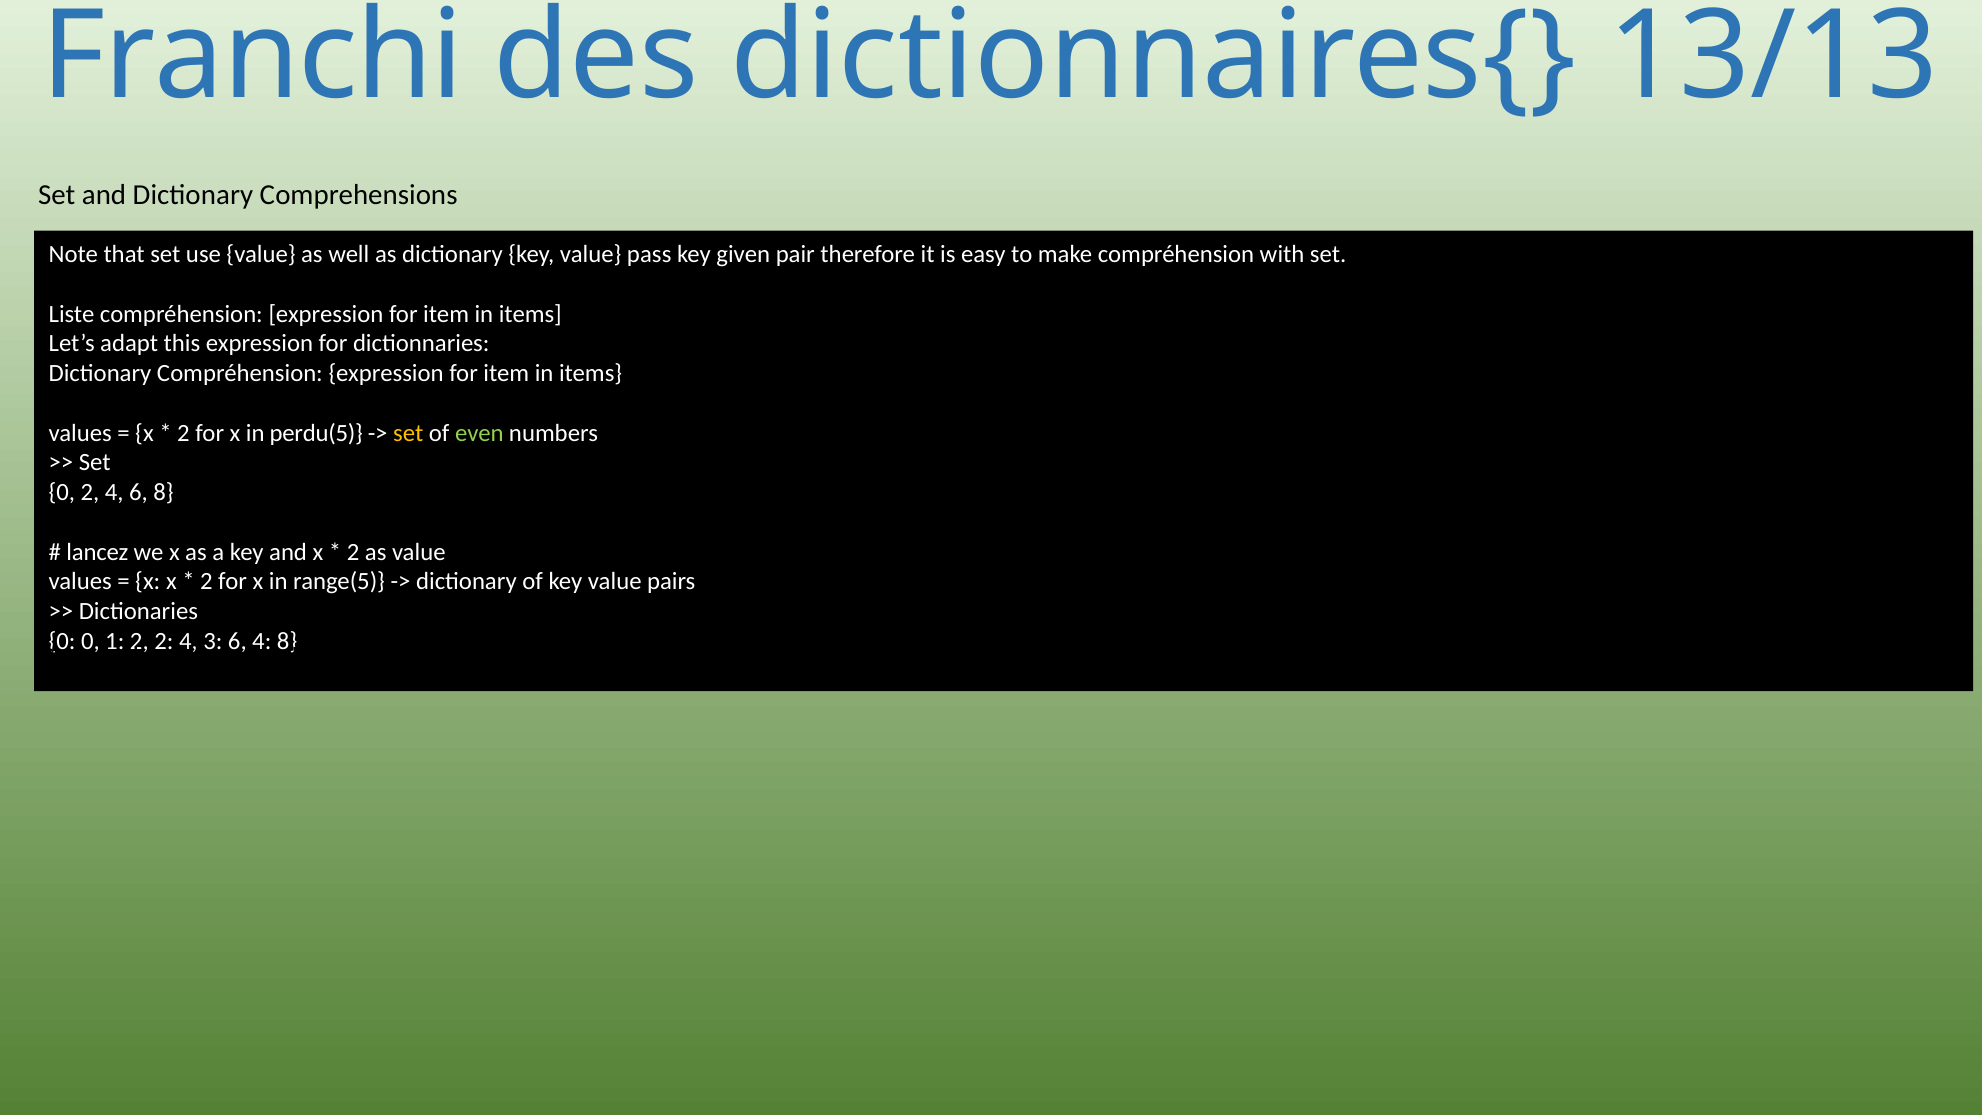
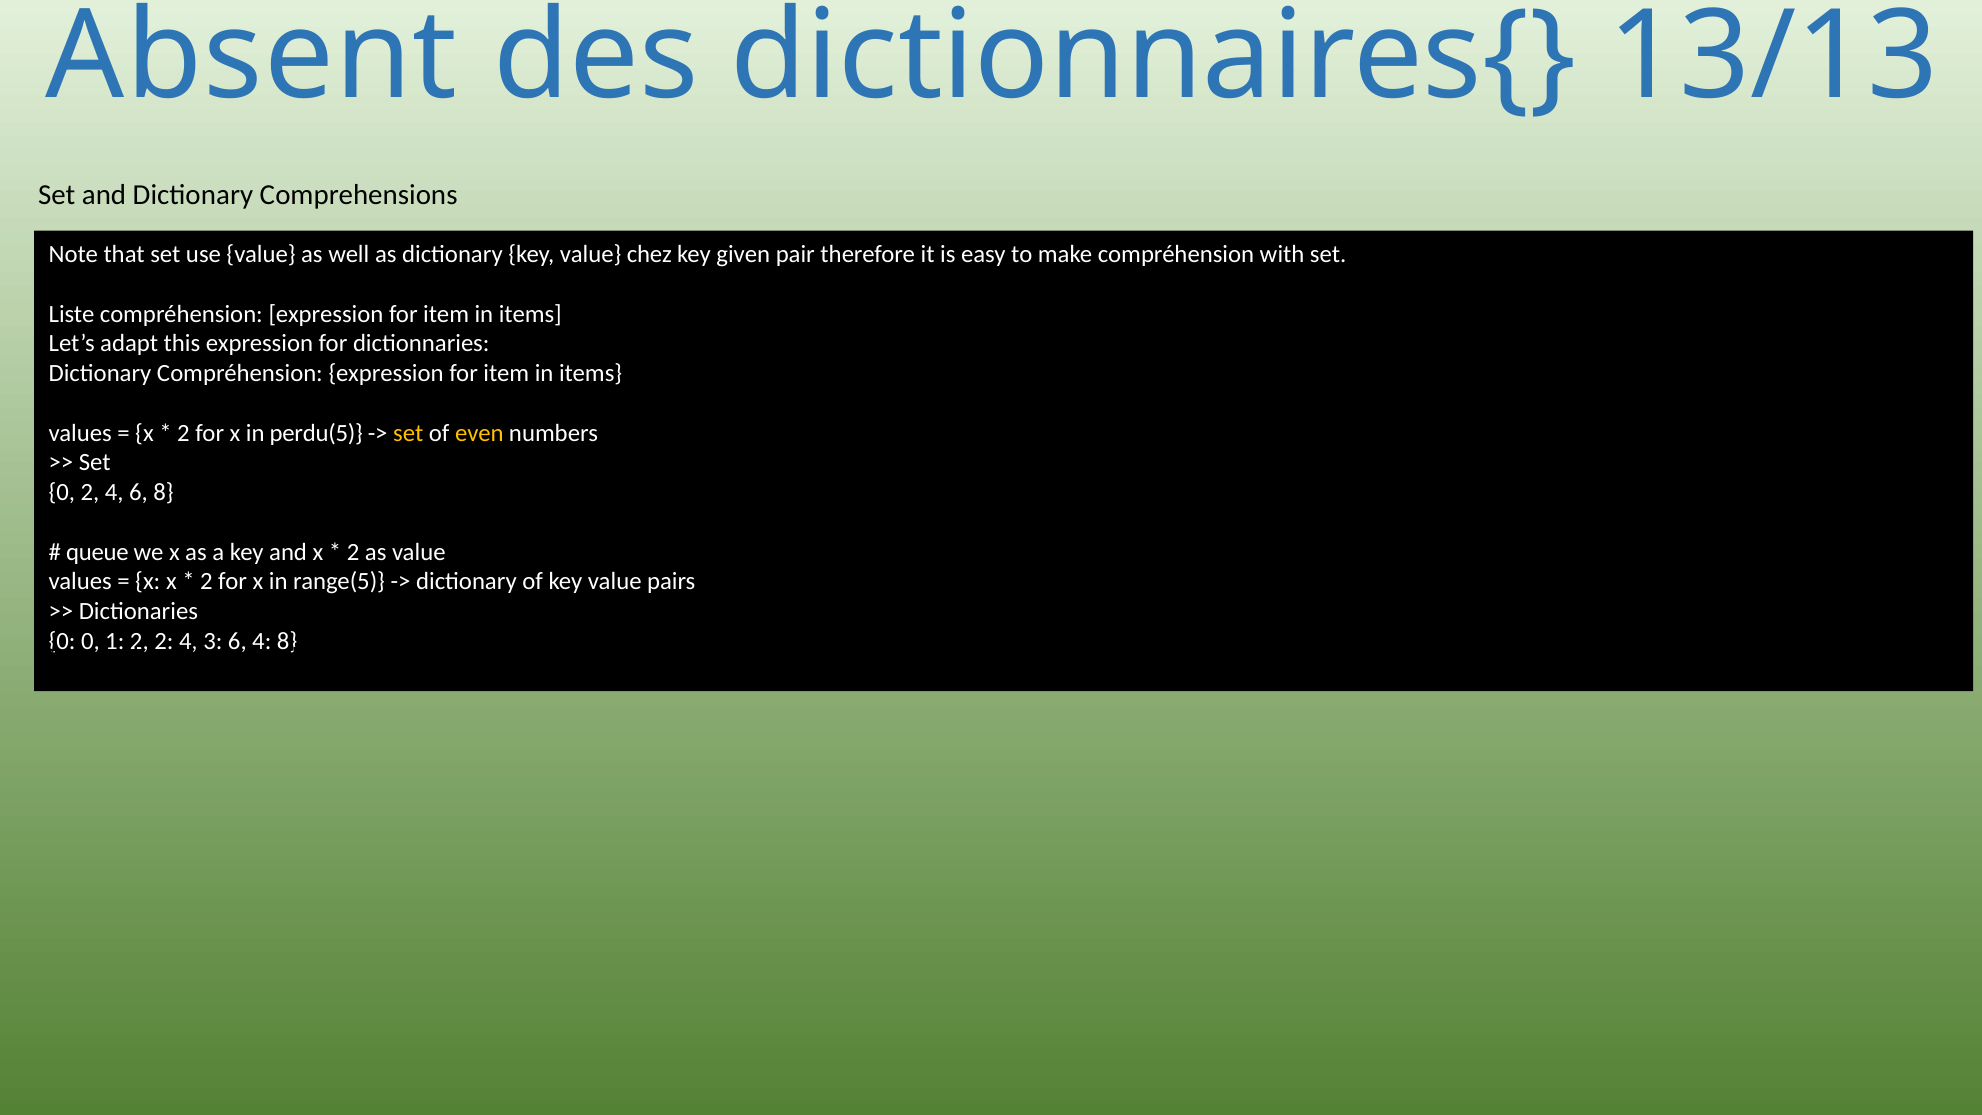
Franchi: Franchi -> Absent
pass: pass -> chez
even colour: light green -> yellow
lancez: lancez -> queue
